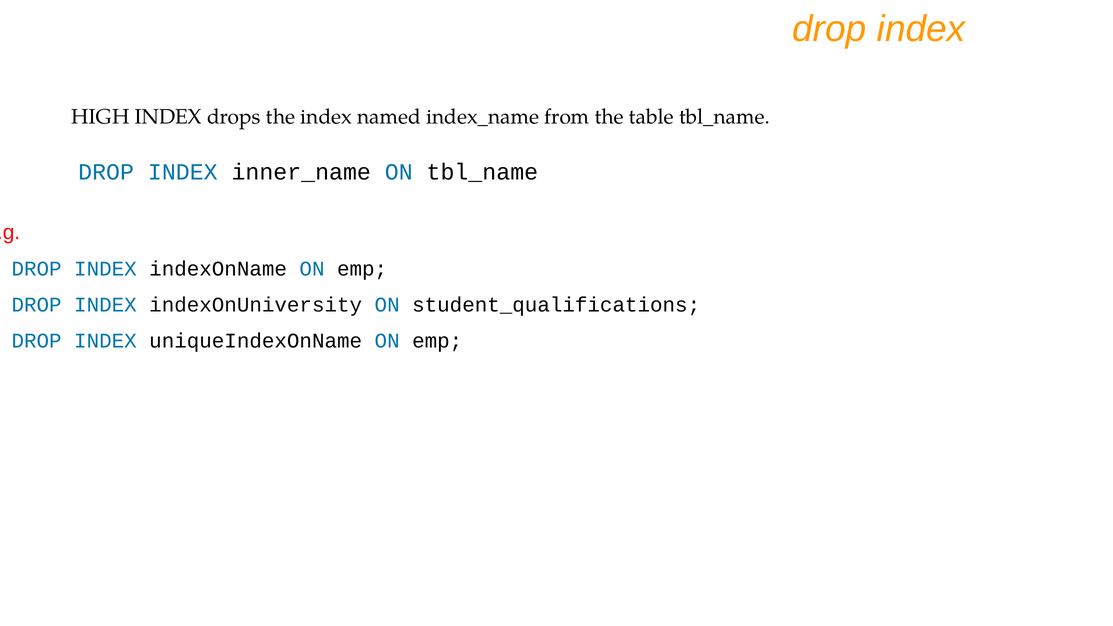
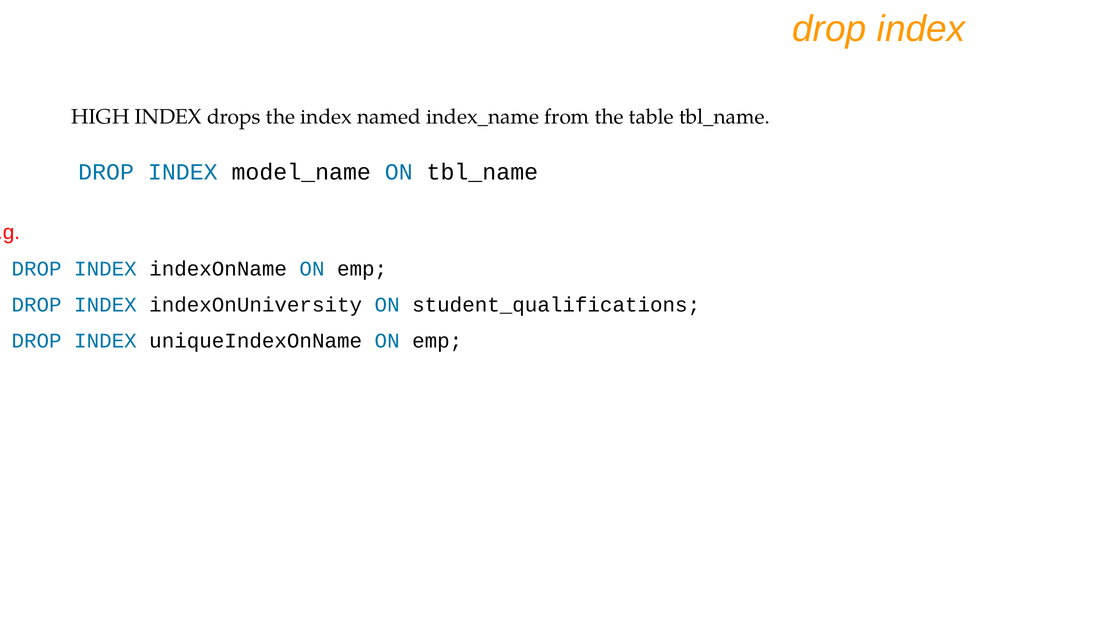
inner_name: inner_name -> model_name
